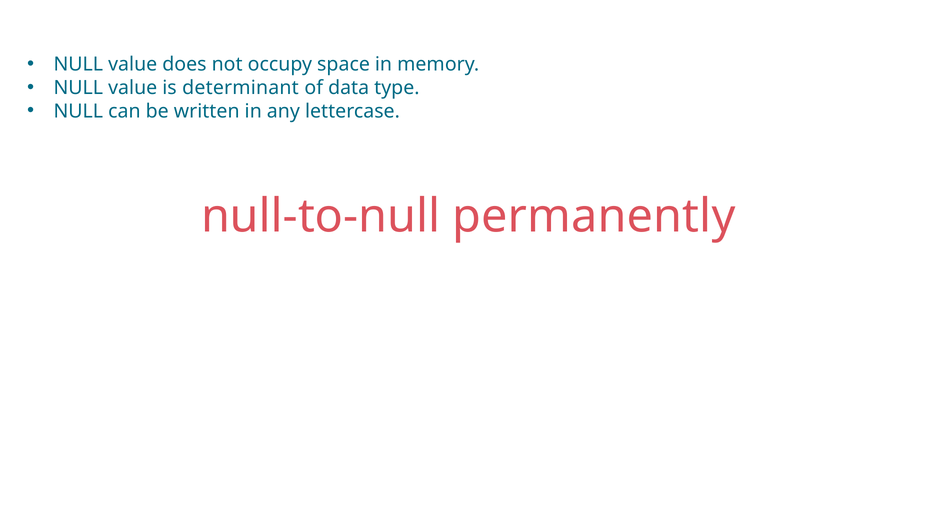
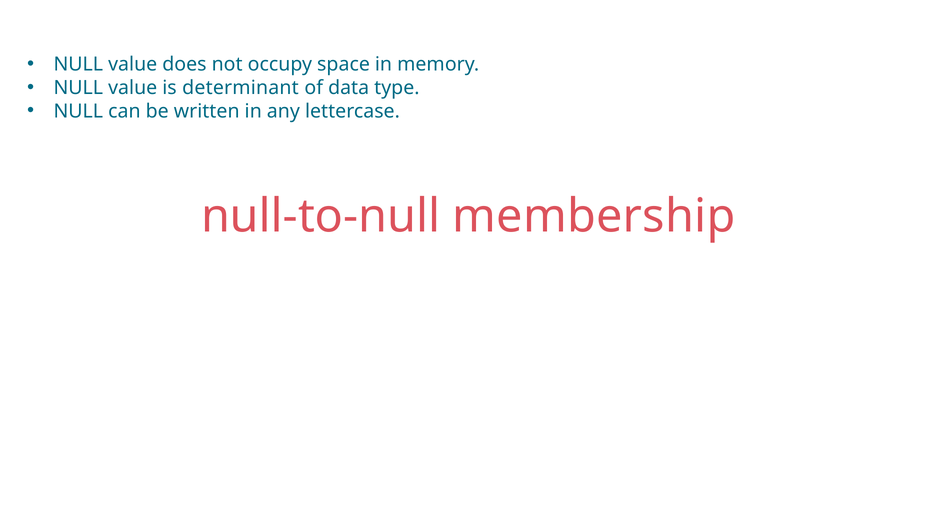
permanently: permanently -> membership
